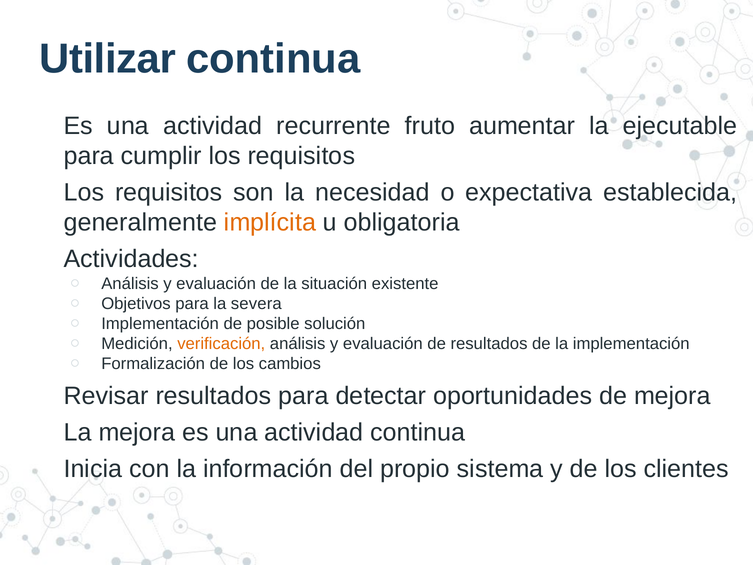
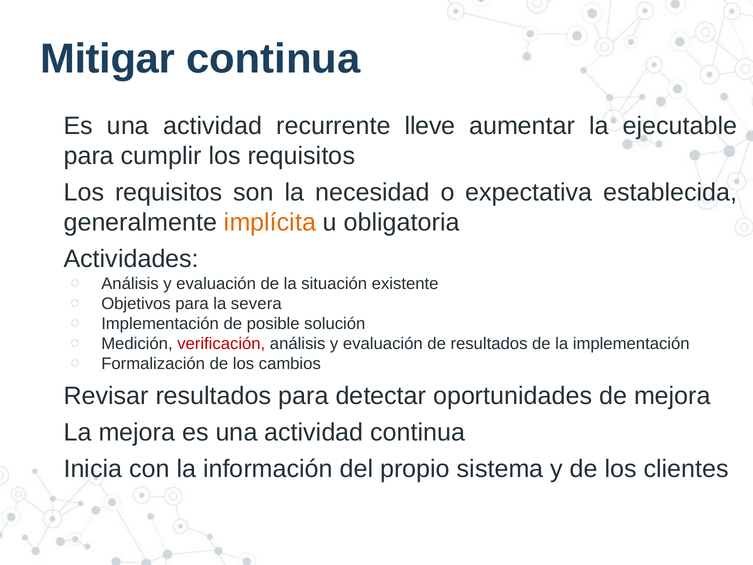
Utilizar: Utilizar -> Mitigar
fruto: fruto -> lleve
verificación colour: orange -> red
